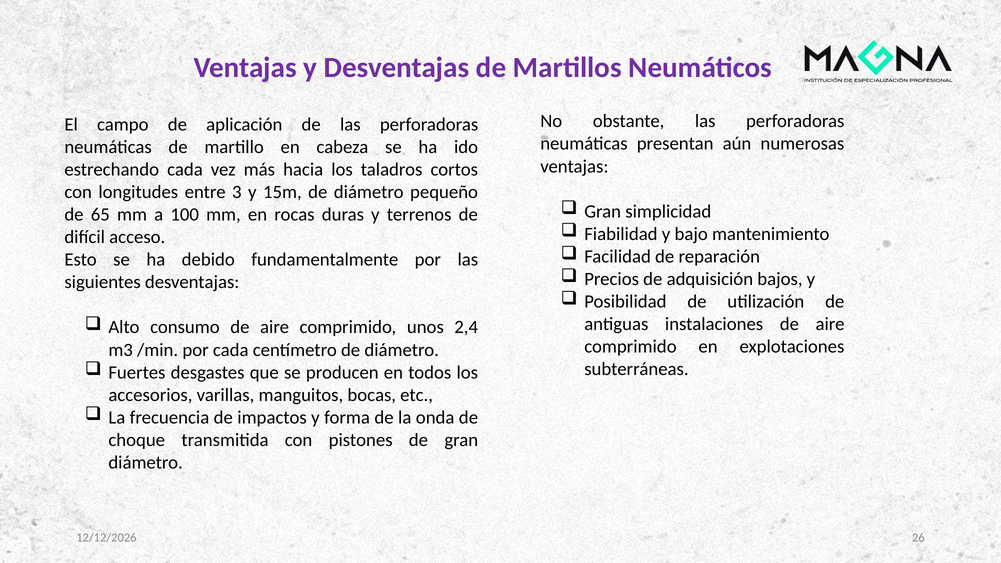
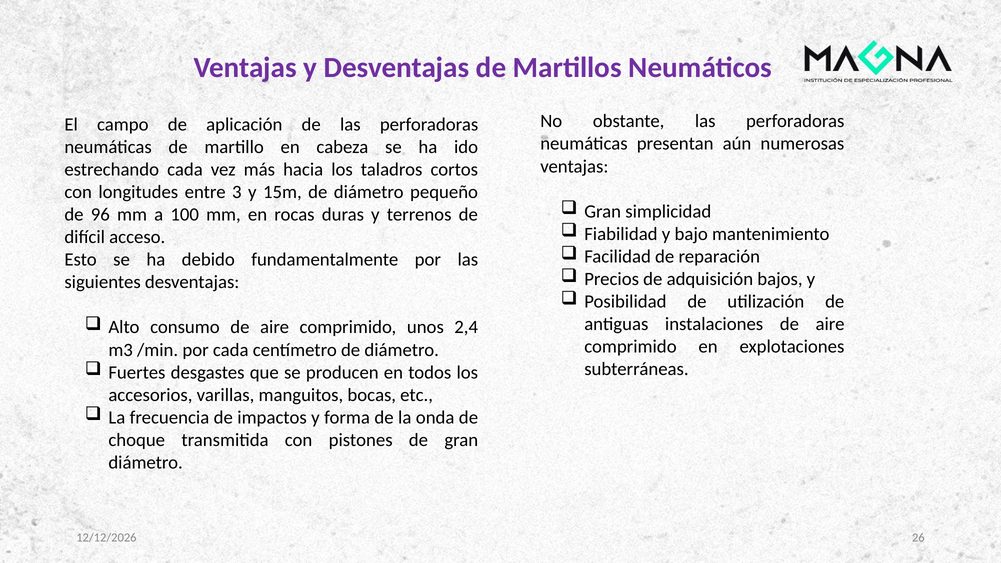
65: 65 -> 96
